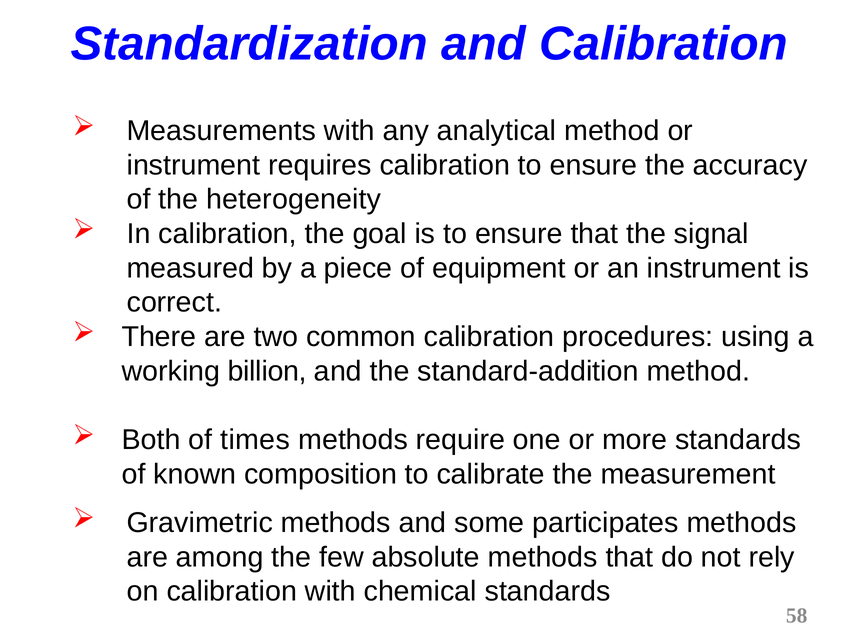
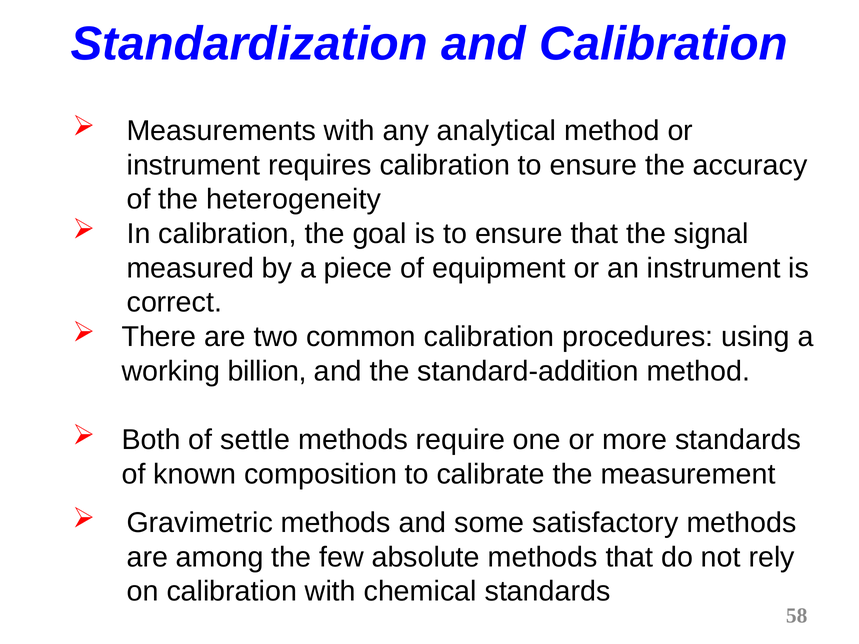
times: times -> settle
participates: participates -> satisfactory
